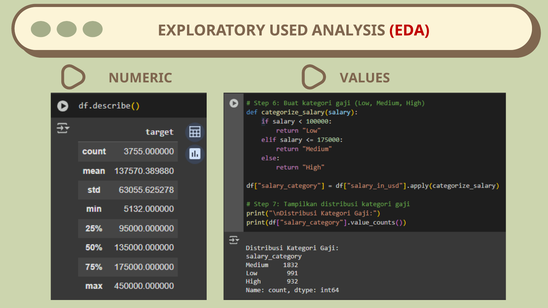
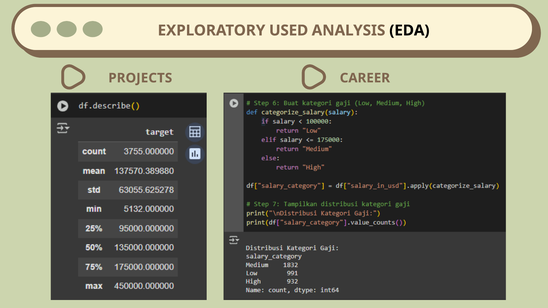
EDA colour: red -> black
NUMERIC: NUMERIC -> PROJECTS
VALUES: VALUES -> CAREER
